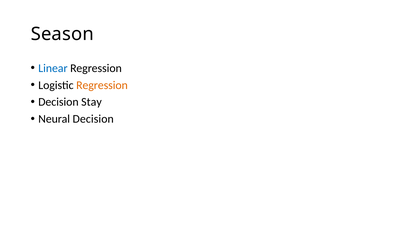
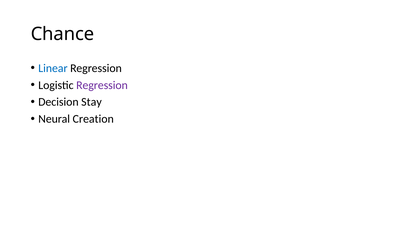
Season: Season -> Chance
Regression at (102, 85) colour: orange -> purple
Neural Decision: Decision -> Creation
